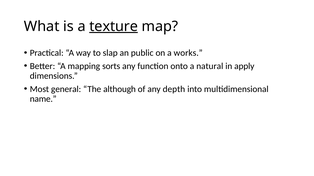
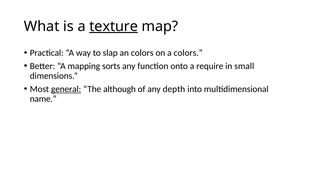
an public: public -> colors
a works: works -> colors
natural: natural -> require
apply: apply -> small
general underline: none -> present
